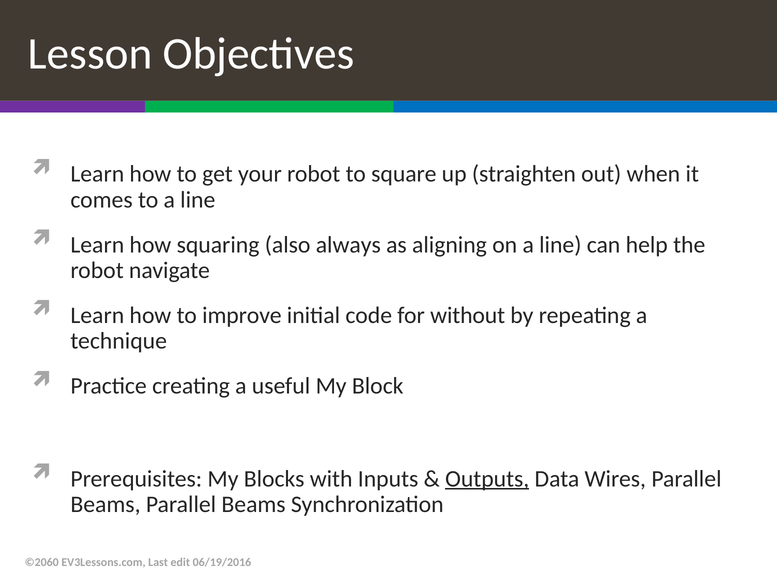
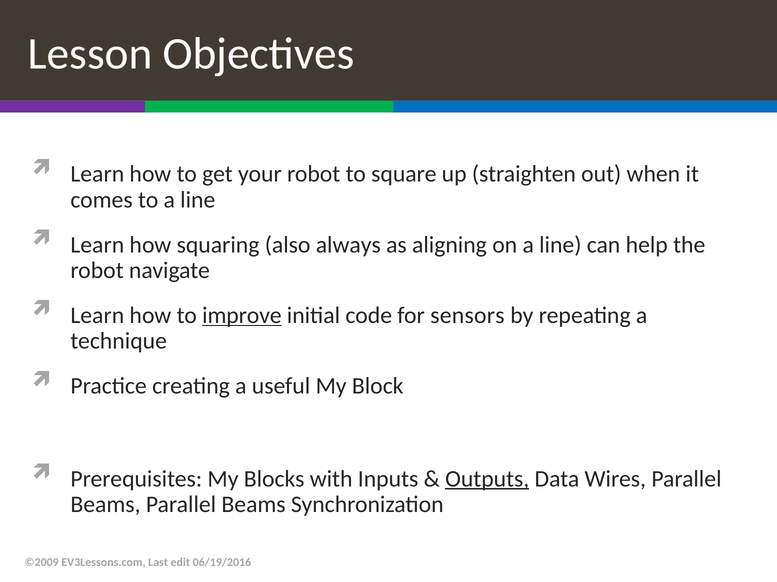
improve underline: none -> present
without: without -> sensors
©2060: ©2060 -> ©2009
